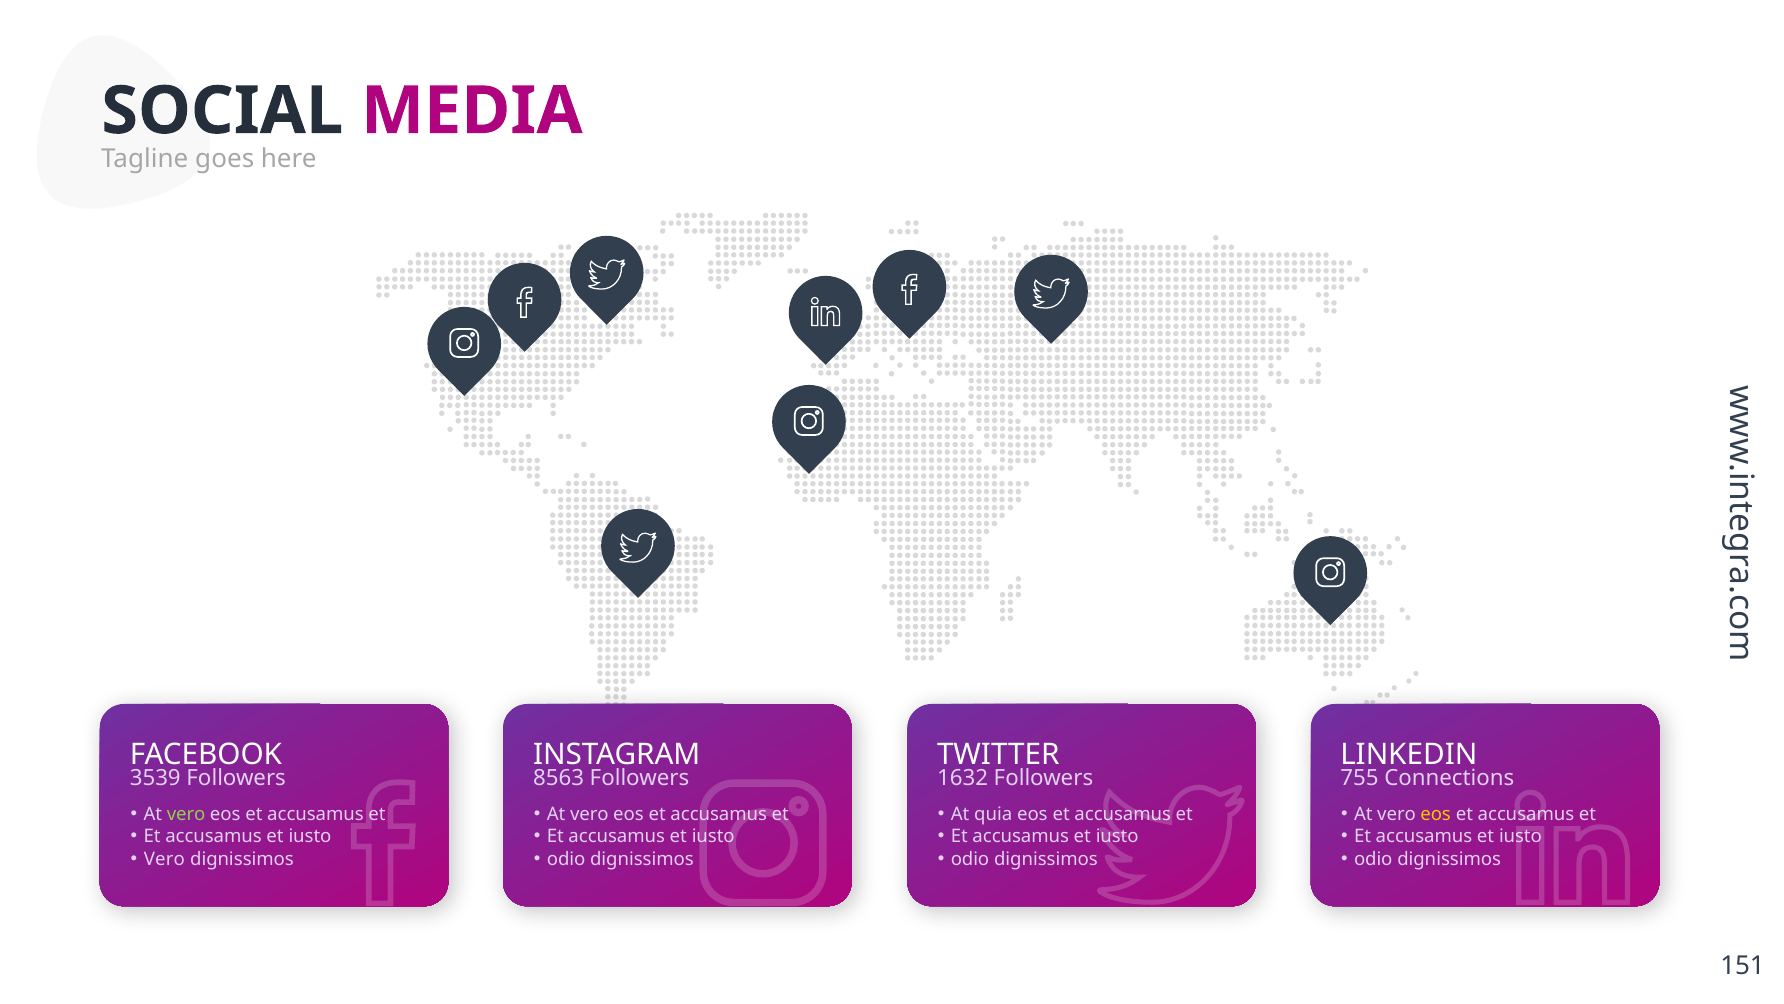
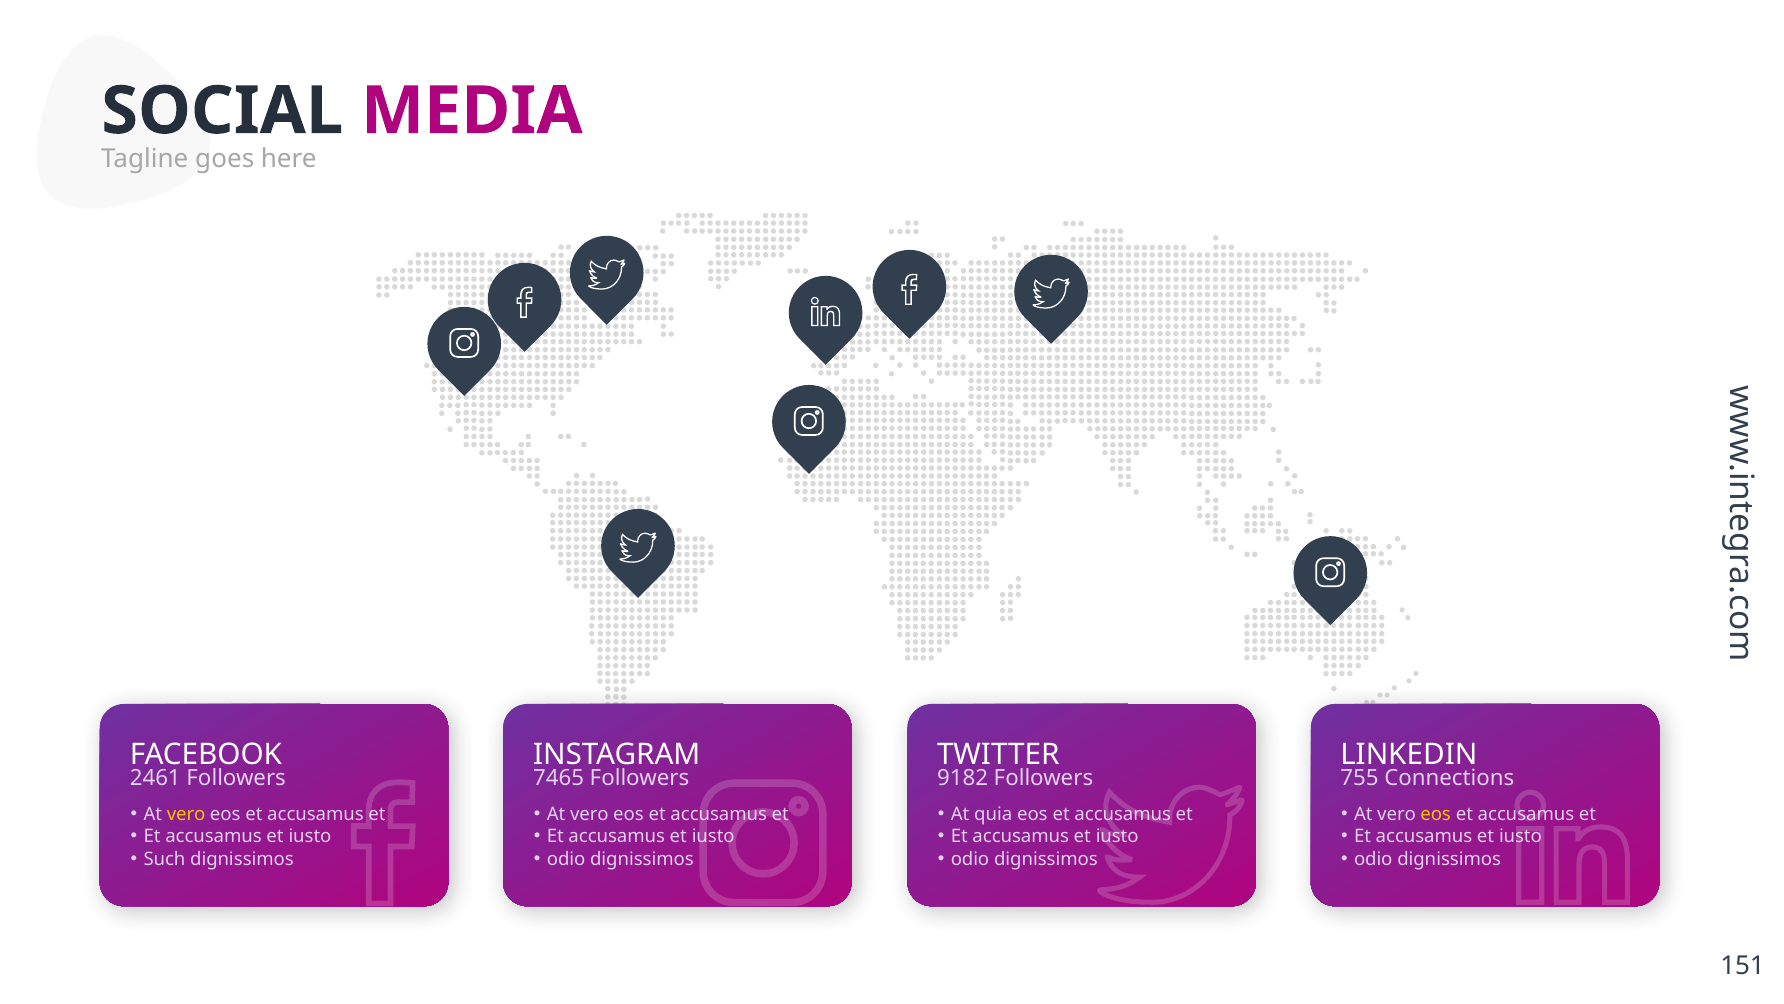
3539: 3539 -> 2461
8563: 8563 -> 7465
1632: 1632 -> 9182
vero at (186, 814) colour: light green -> yellow
Vero at (164, 859): Vero -> Such
